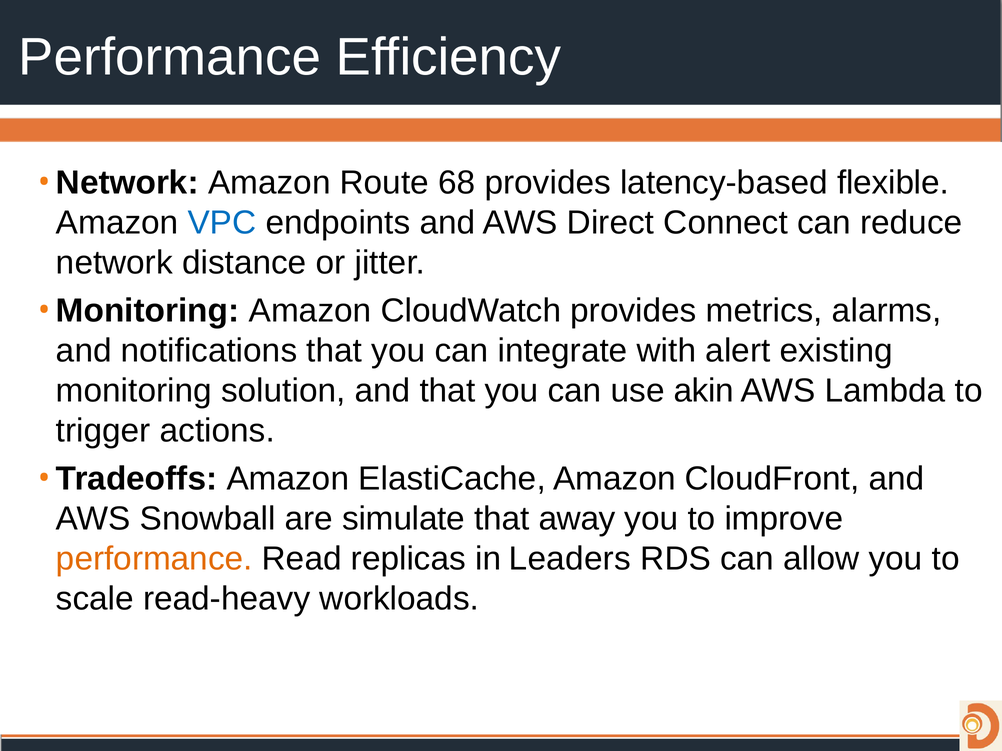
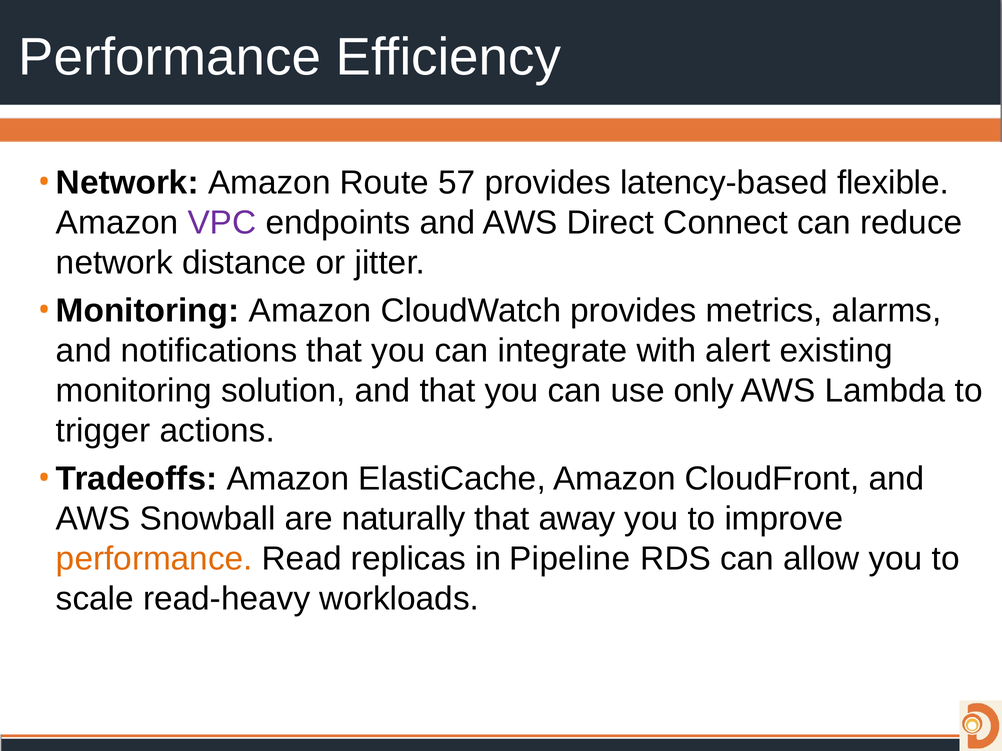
68: 68 -> 57
VPC colour: blue -> purple
akin: akin -> only
simulate: simulate -> naturally
Leaders: Leaders -> Pipeline
